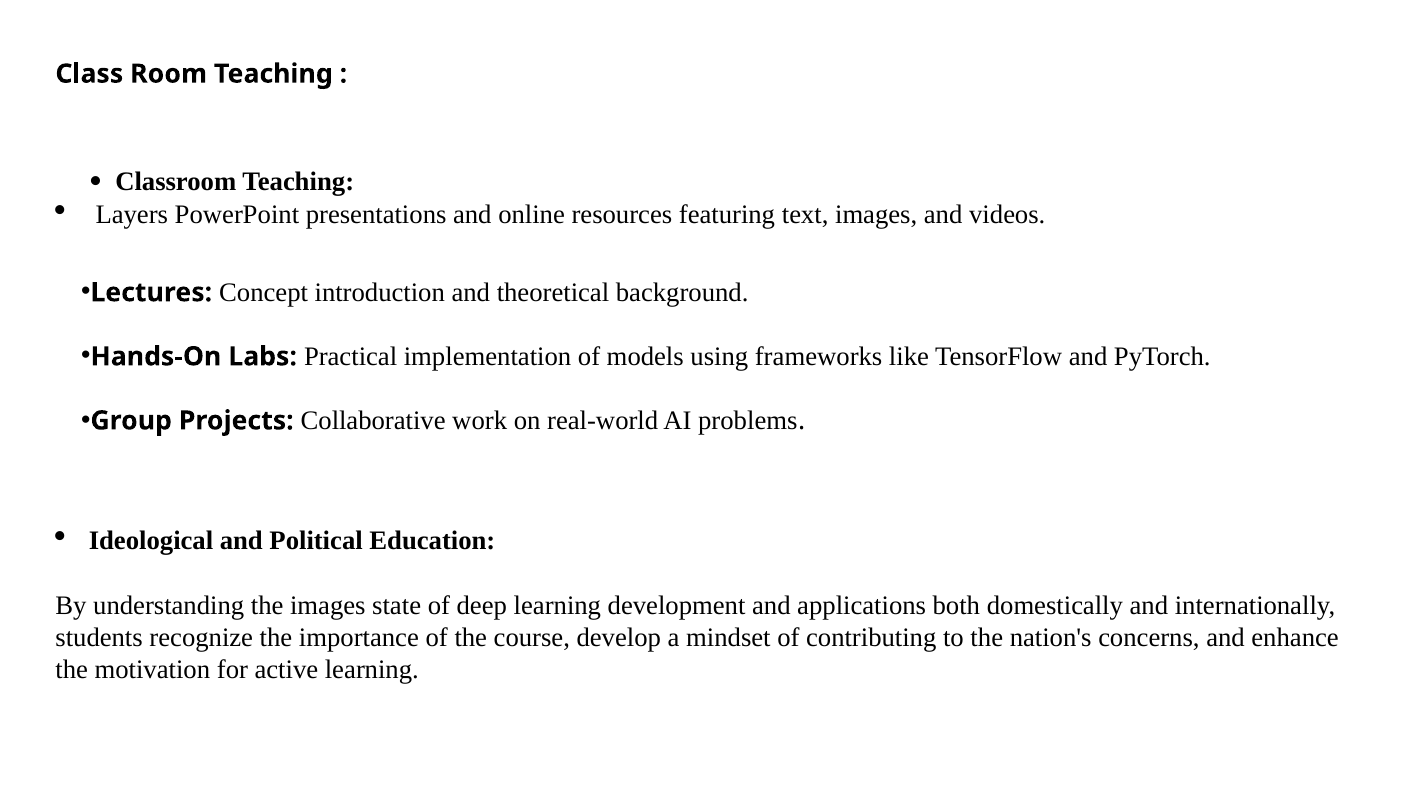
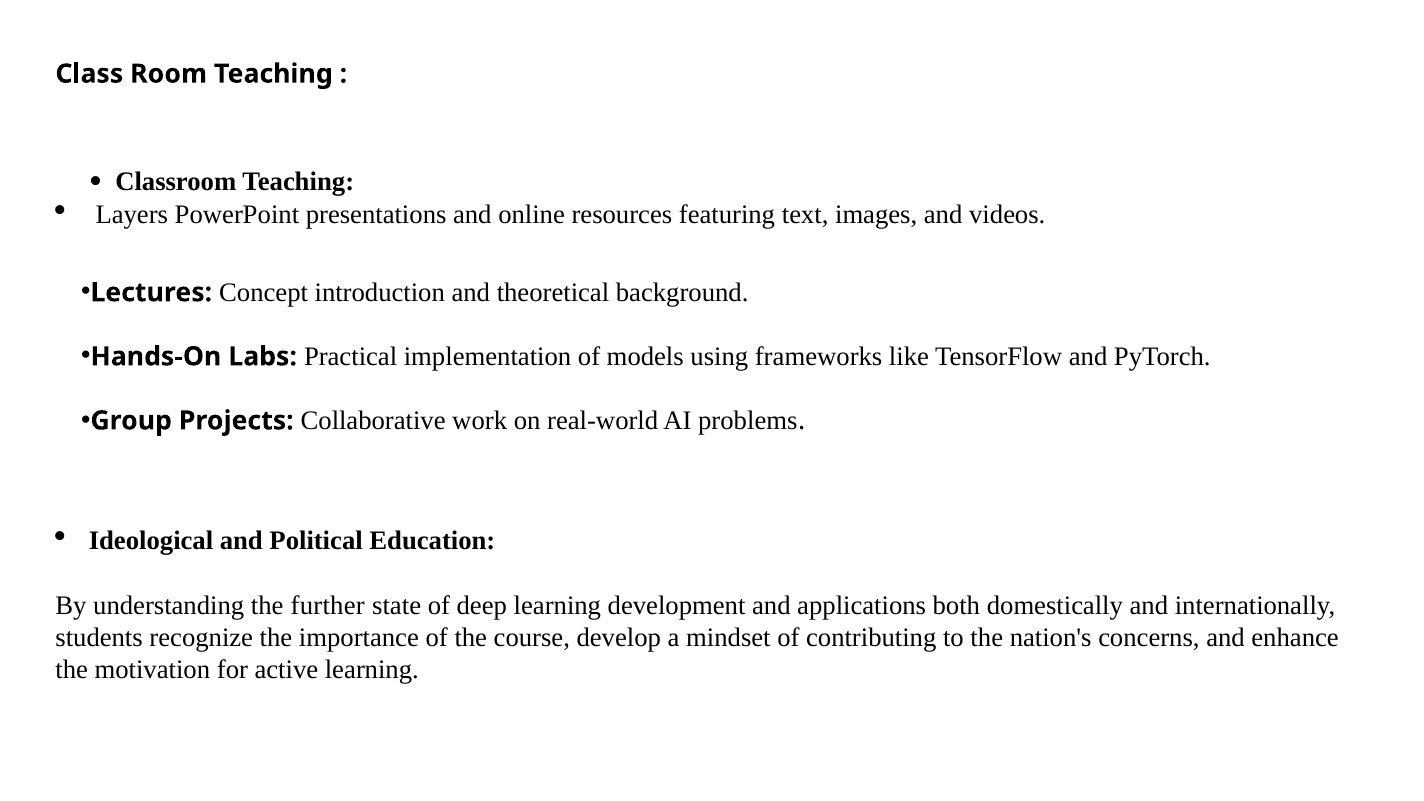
the images: images -> further
